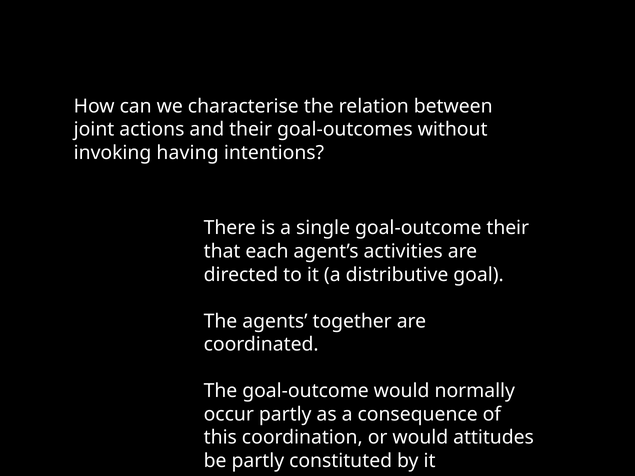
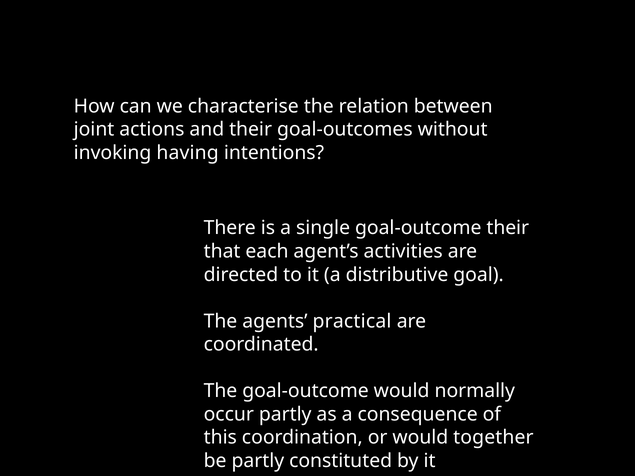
together: together -> practical
attitudes: attitudes -> together
